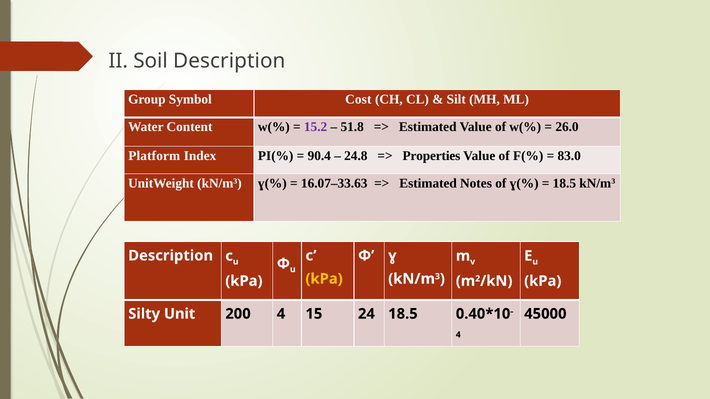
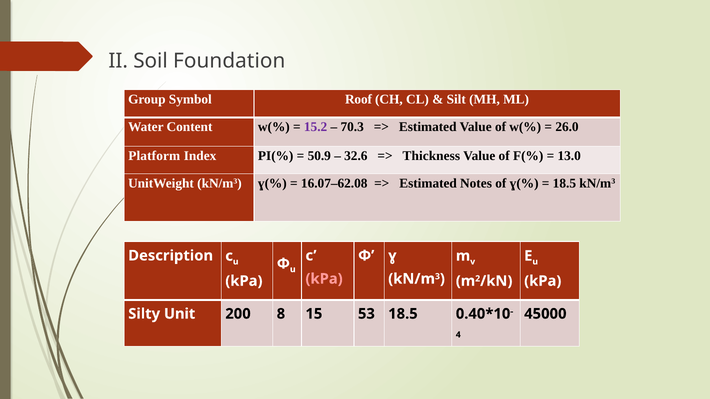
Soil Description: Description -> Foundation
Cost: Cost -> Roof
51.8: 51.8 -> 70.3
90.4: 90.4 -> 50.9
24.8: 24.8 -> 32.6
Properties: Properties -> Thickness
83.0: 83.0 -> 13.0
16.07–33.63: 16.07–33.63 -> 16.07–62.08
kPa at (324, 279) colour: yellow -> pink
200 4: 4 -> 8
24: 24 -> 53
